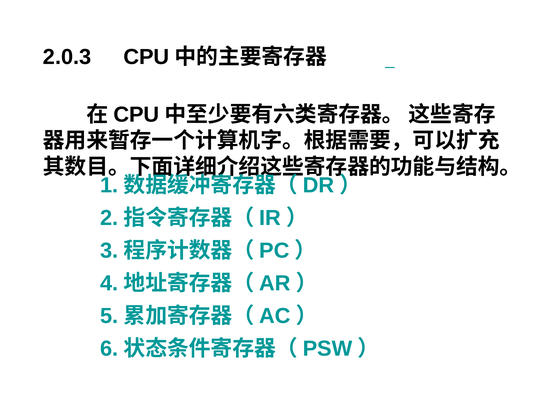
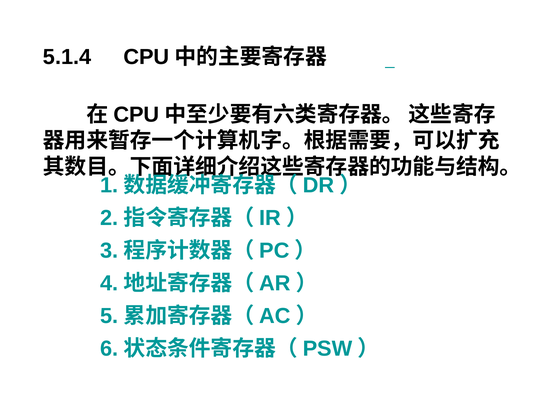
2.0.3: 2.0.3 -> 5.1.4
